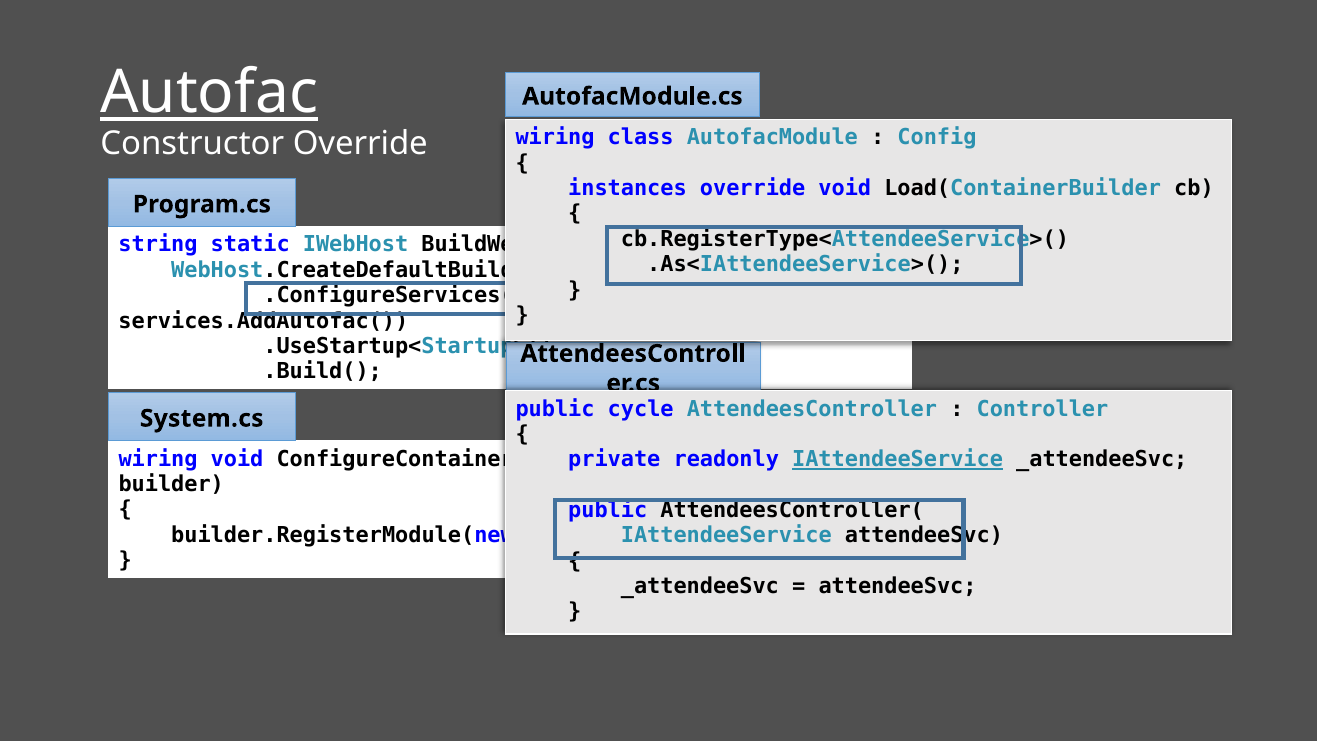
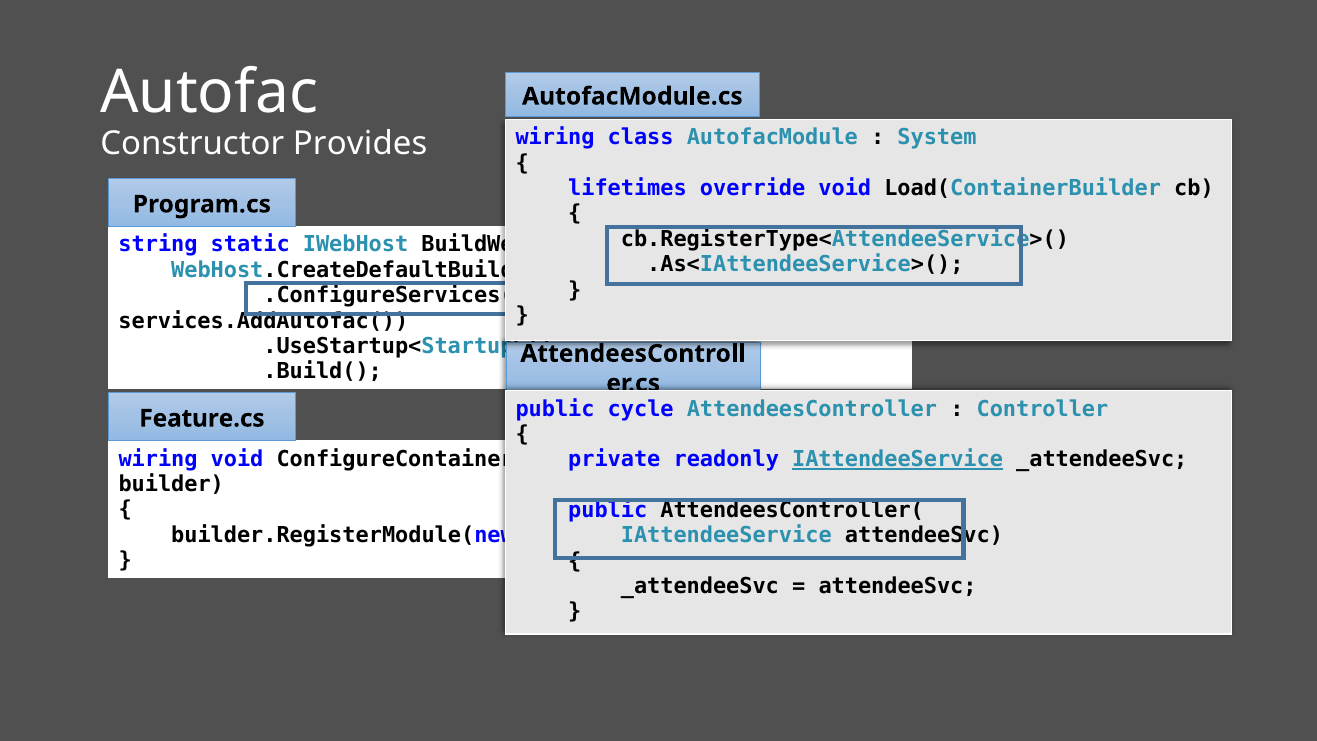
Autofac underline: present -> none
Config: Config -> System
Constructor Override: Override -> Provides
instances: instances -> lifetimes
System.cs: System.cs -> Feature.cs
